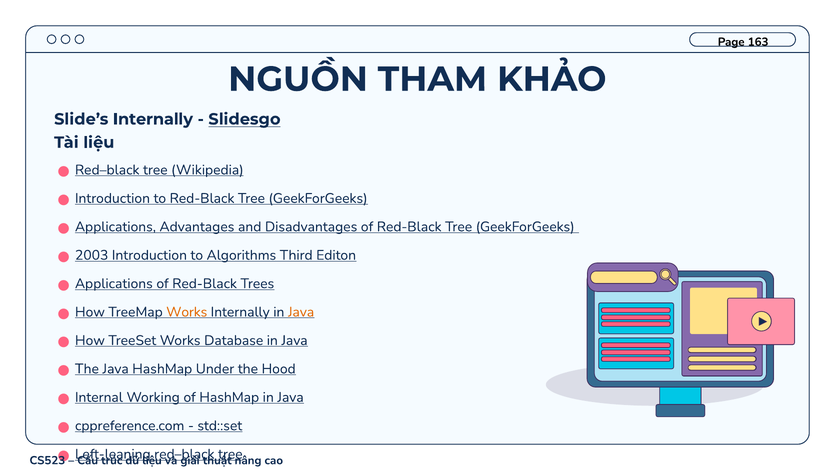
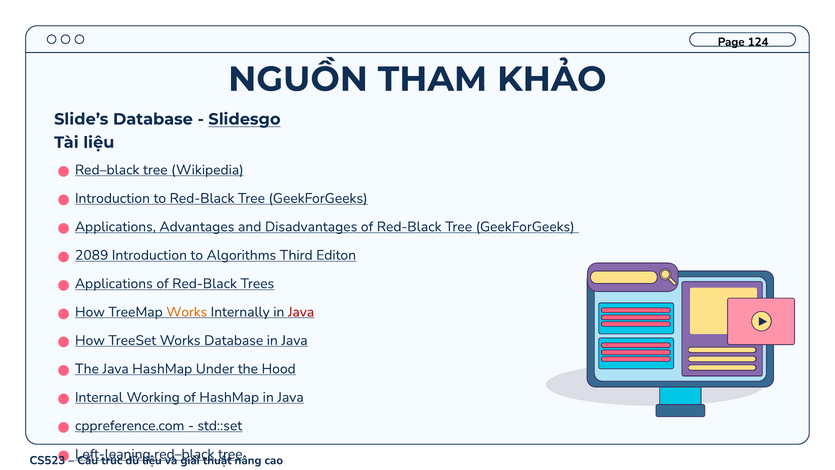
163: 163 -> 124
Slide’s Internally: Internally -> Database
2003: 2003 -> 2089
Java at (301, 312) colour: orange -> red
